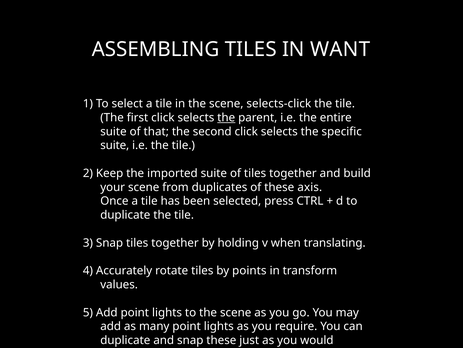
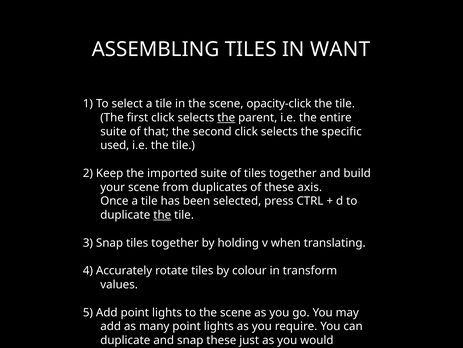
selects-click: selects-click -> opacity-click
suite at (115, 145): suite -> used
the at (162, 215) underline: none -> present
points: points -> colour
